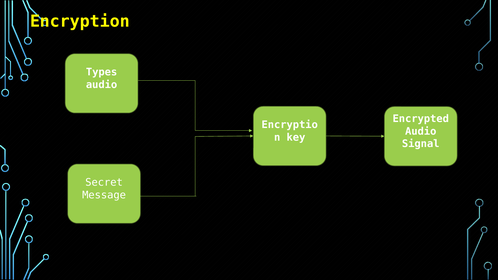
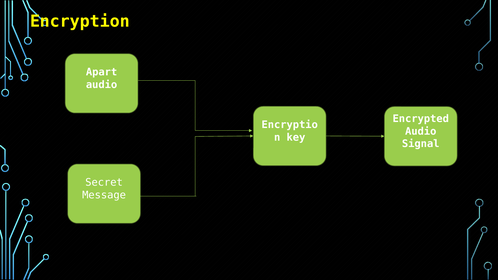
Types: Types -> Apart
